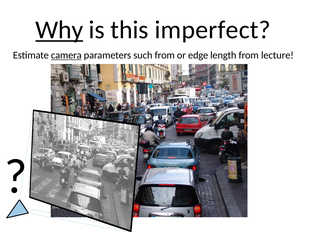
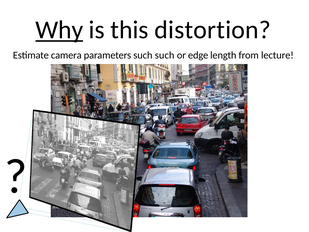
imperfect: imperfect -> distortion
camera underline: present -> none
such from: from -> such
